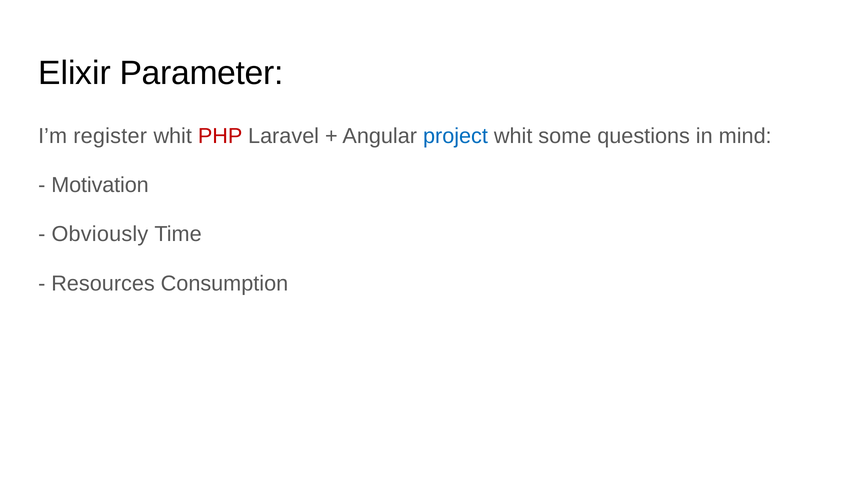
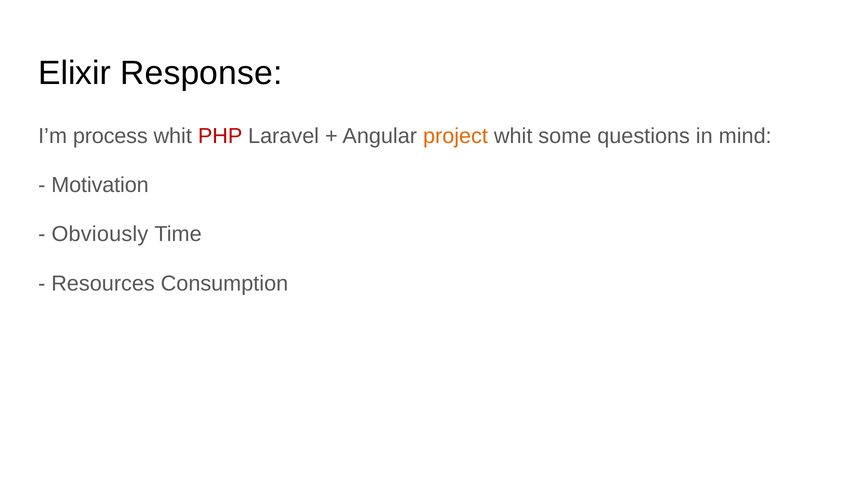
Parameter: Parameter -> Response
register: register -> process
project colour: blue -> orange
